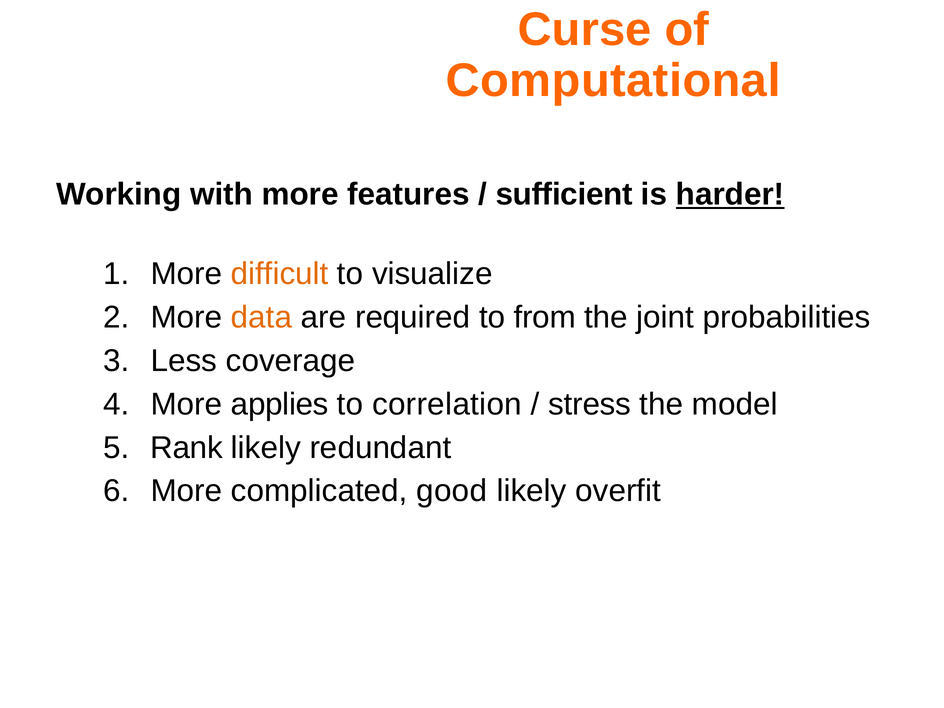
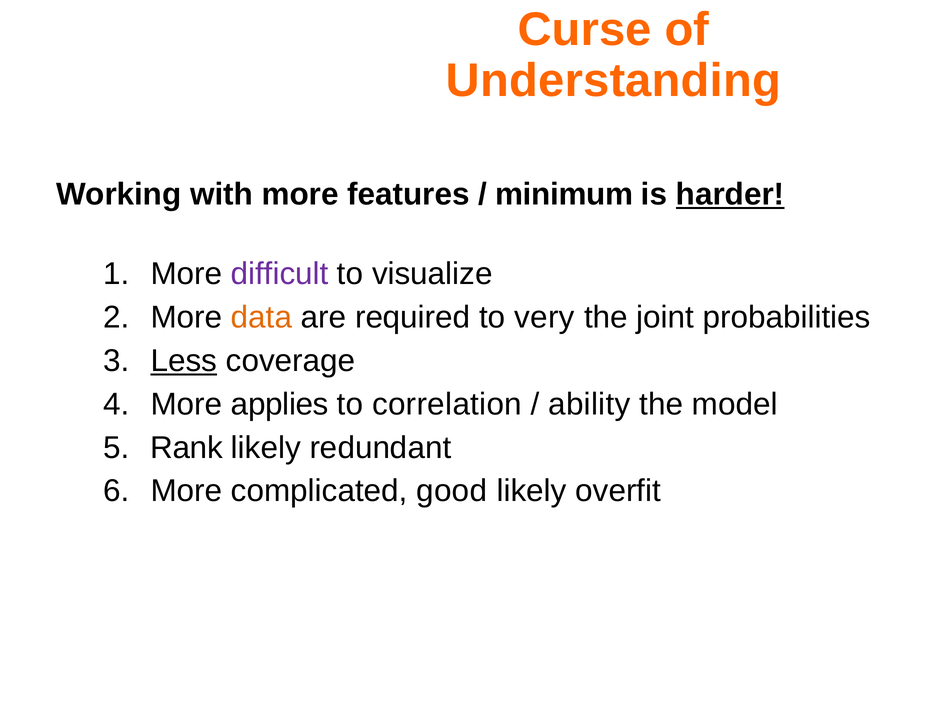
Computational: Computational -> Understanding
sufficient: sufficient -> minimum
difficult colour: orange -> purple
from: from -> very
Less underline: none -> present
stress: stress -> ability
